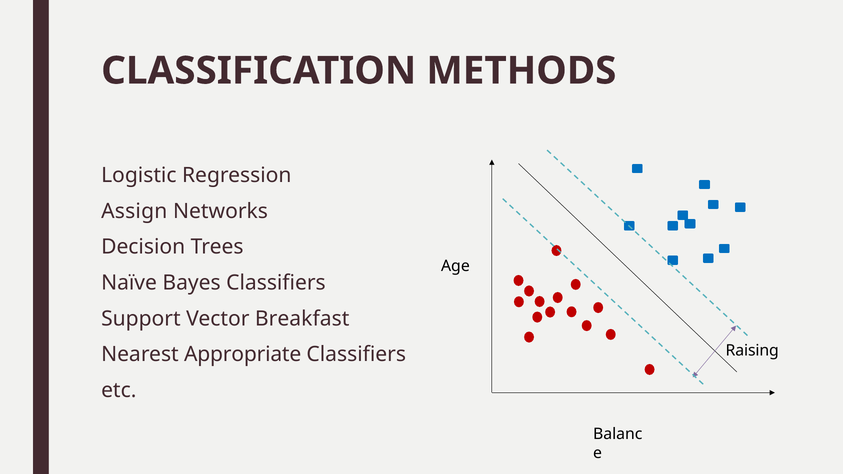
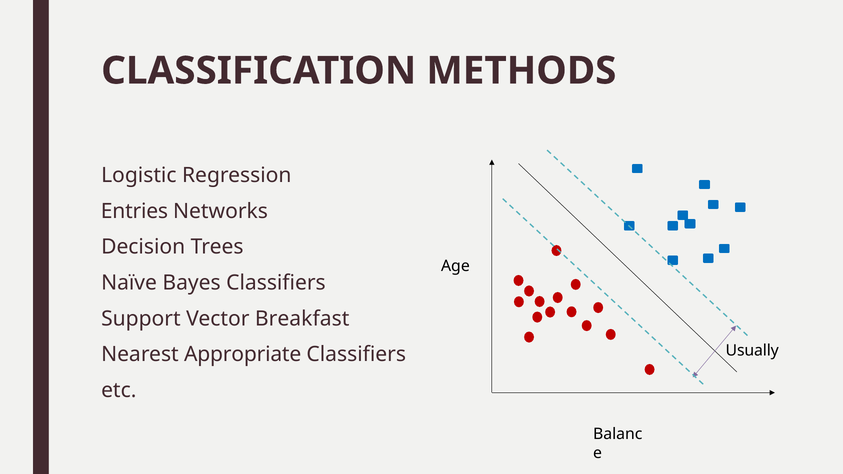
Assign: Assign -> Entries
Raising: Raising -> Usually
